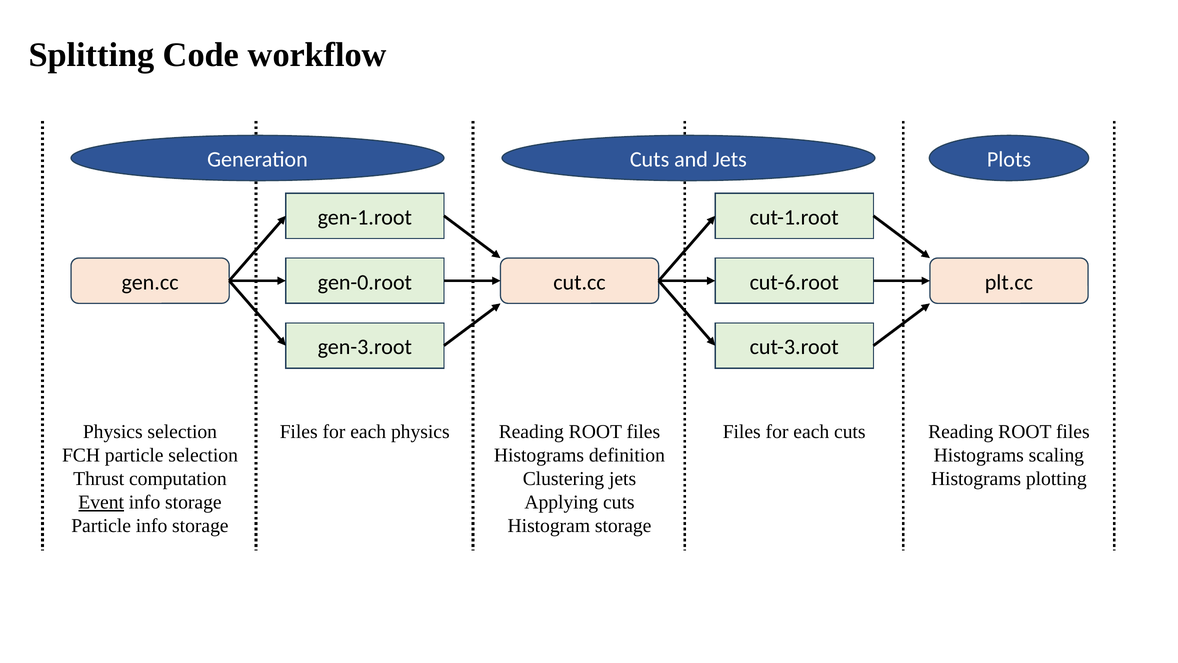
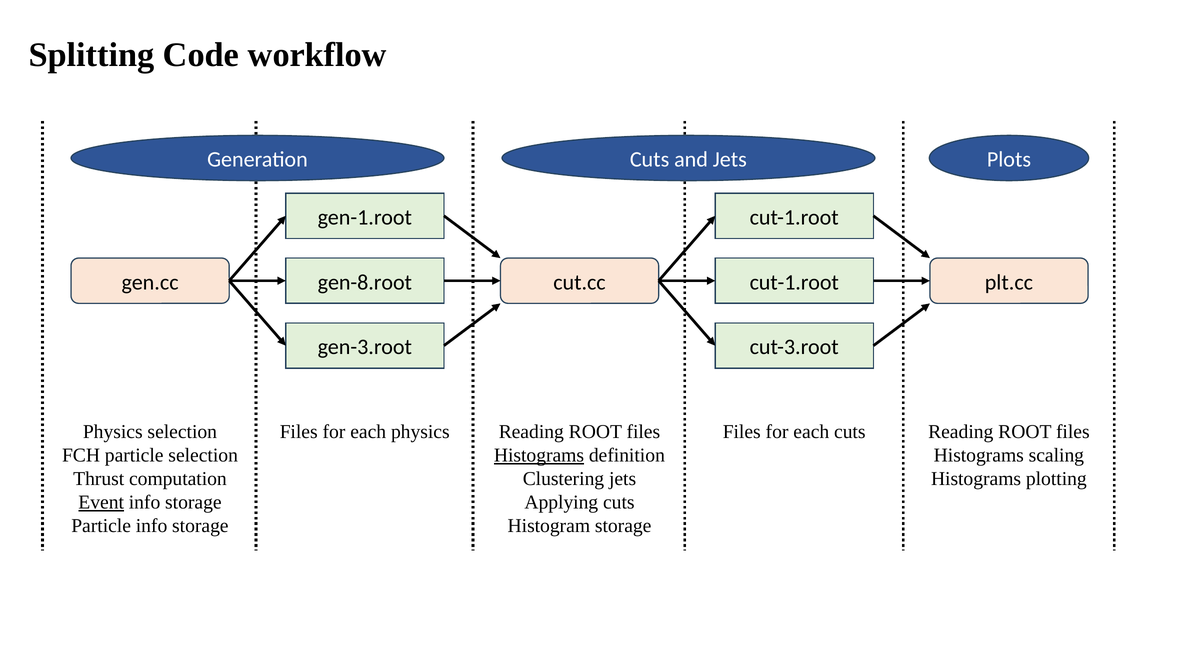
gen-0.root: gen-0.root -> gen-8.root
cut-6.root at (794, 282): cut-6.root -> cut-1.root
Histograms at (539, 455) underline: none -> present
